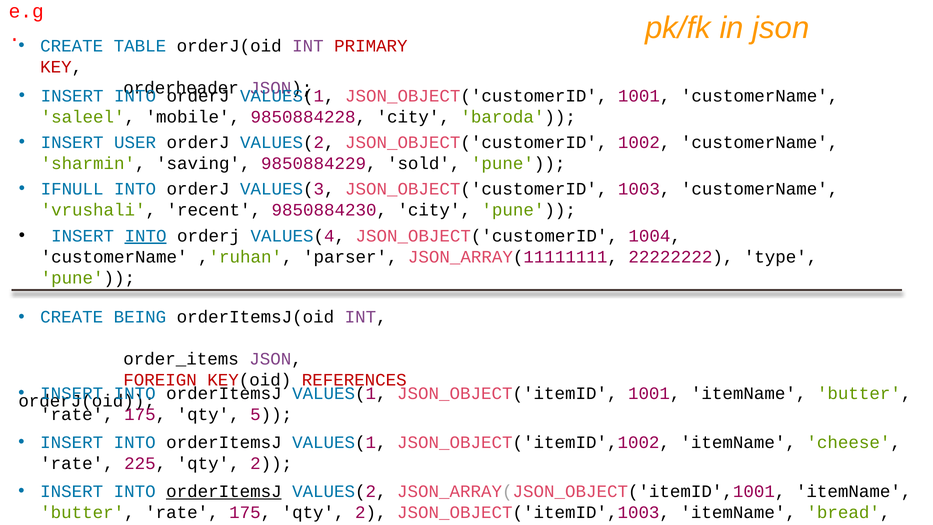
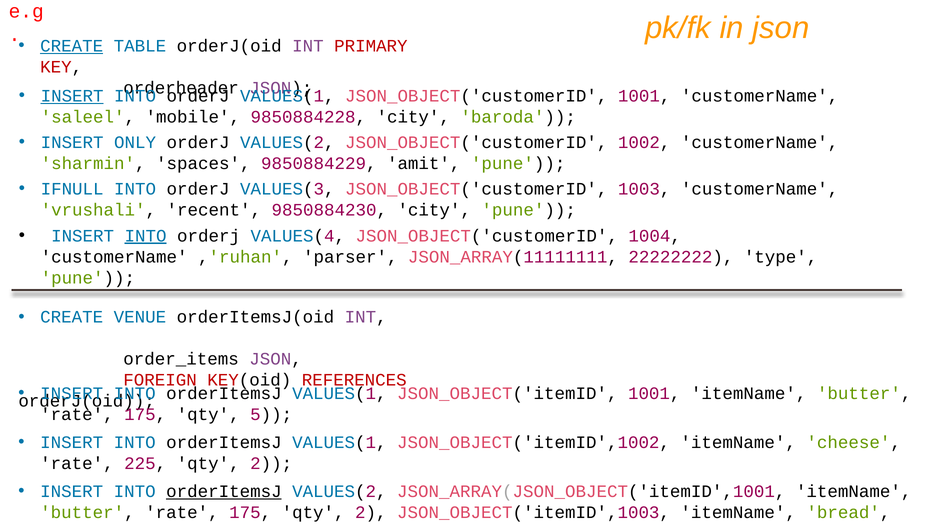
CREATE at (72, 46) underline: none -> present
INSERT at (72, 96) underline: none -> present
USER: USER -> ONLY
saving: saving -> spaces
sold: sold -> amit
BEING: BEING -> VENUE
